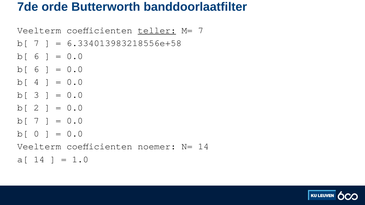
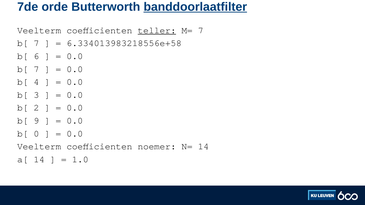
banddoorlaatfilter underline: none -> present
6 at (36, 69): 6 -> 7
7 at (36, 121): 7 -> 9
